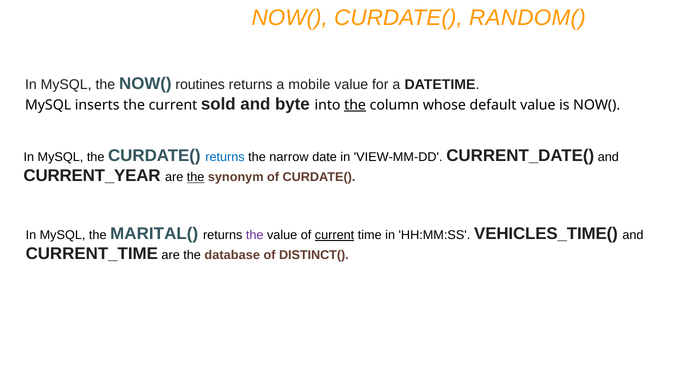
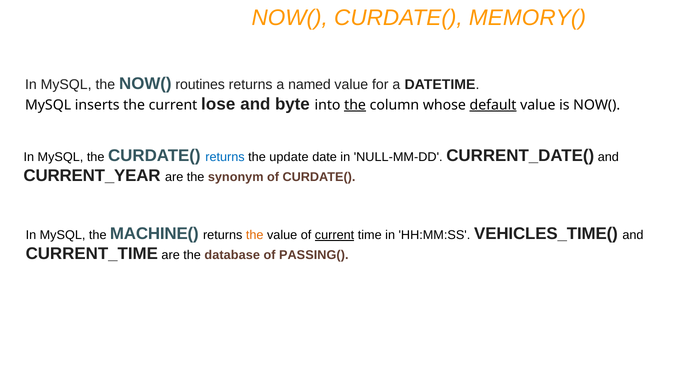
RANDOM(: RANDOM( -> MEMORY(
mobile: mobile -> named
sold: sold -> lose
default underline: none -> present
narrow: narrow -> update
VIEW-MM-DD: VIEW-MM-DD -> NULL-MM-DD
the at (196, 177) underline: present -> none
MARITAL(: MARITAL( -> MACHINE(
the at (255, 235) colour: purple -> orange
DISTINCT(: DISTINCT( -> PASSING(
